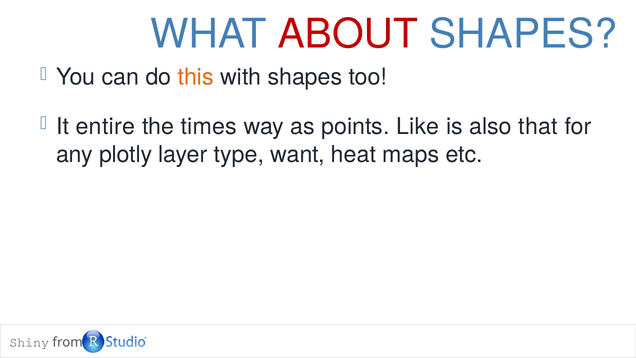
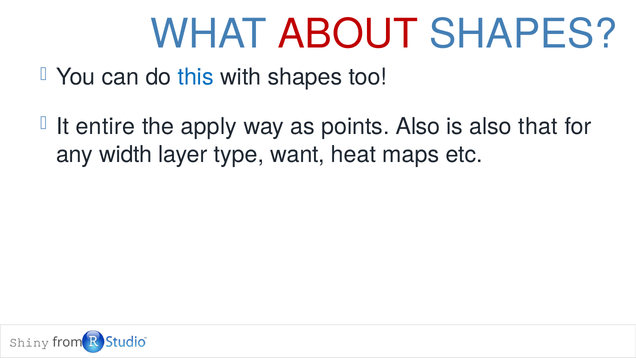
this colour: orange -> blue
times: times -> apply
points Like: Like -> Also
plotly: plotly -> width
